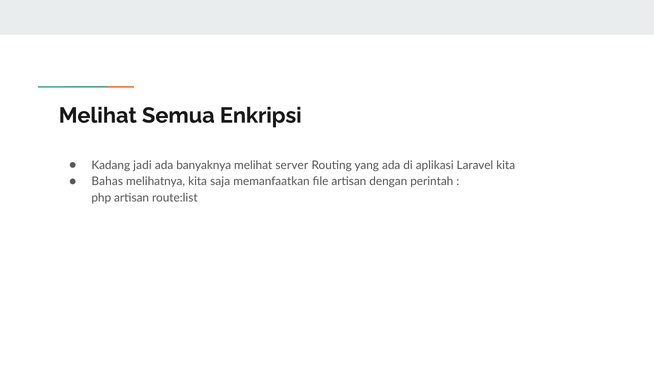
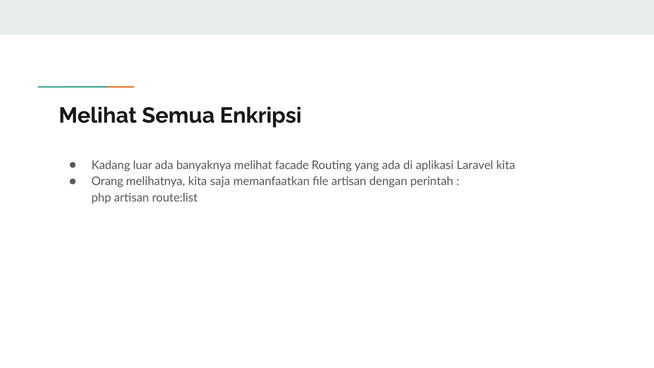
jadi: jadi -> luar
server: server -> facade
Bahas: Bahas -> Orang
